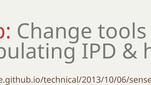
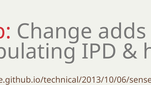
tools: tools -> adds
